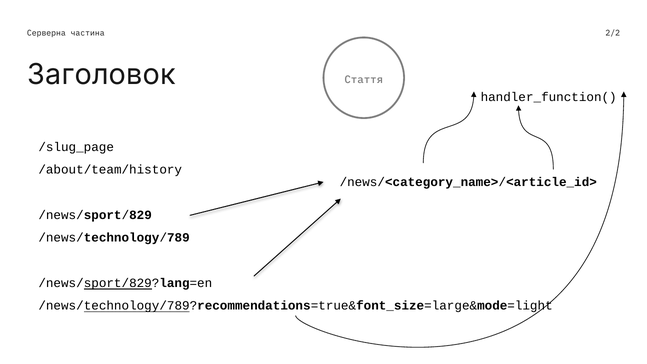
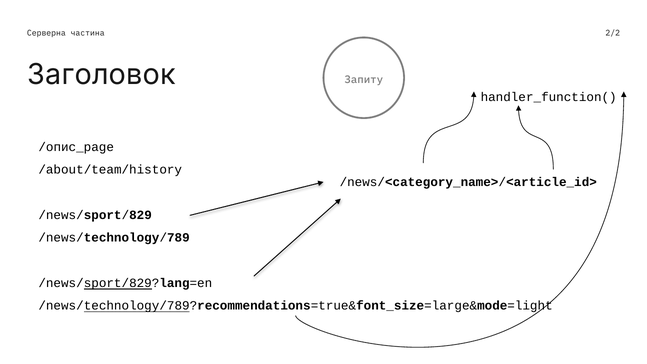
Стаття: Стаття -> Запиту
/slug_page: /slug_page -> /опис_page
